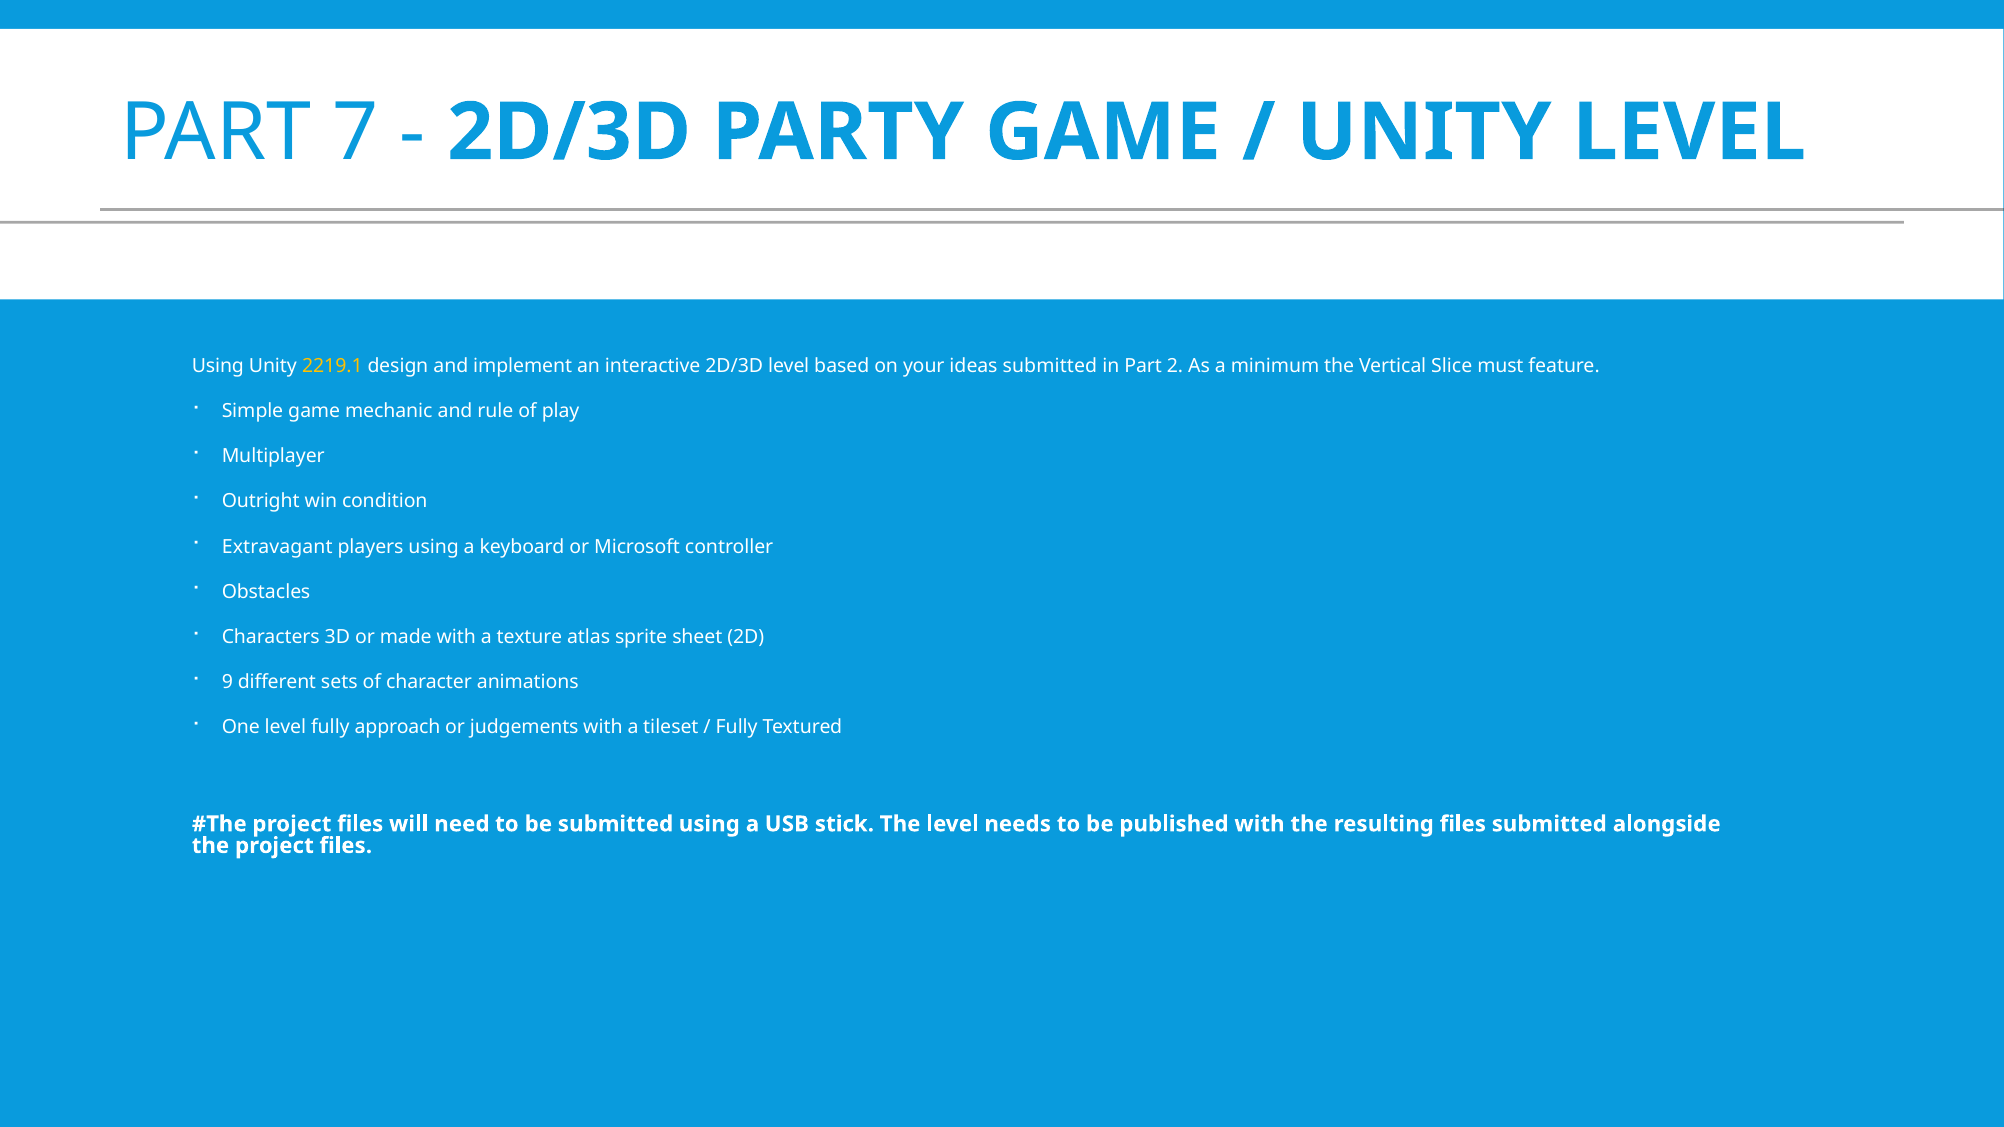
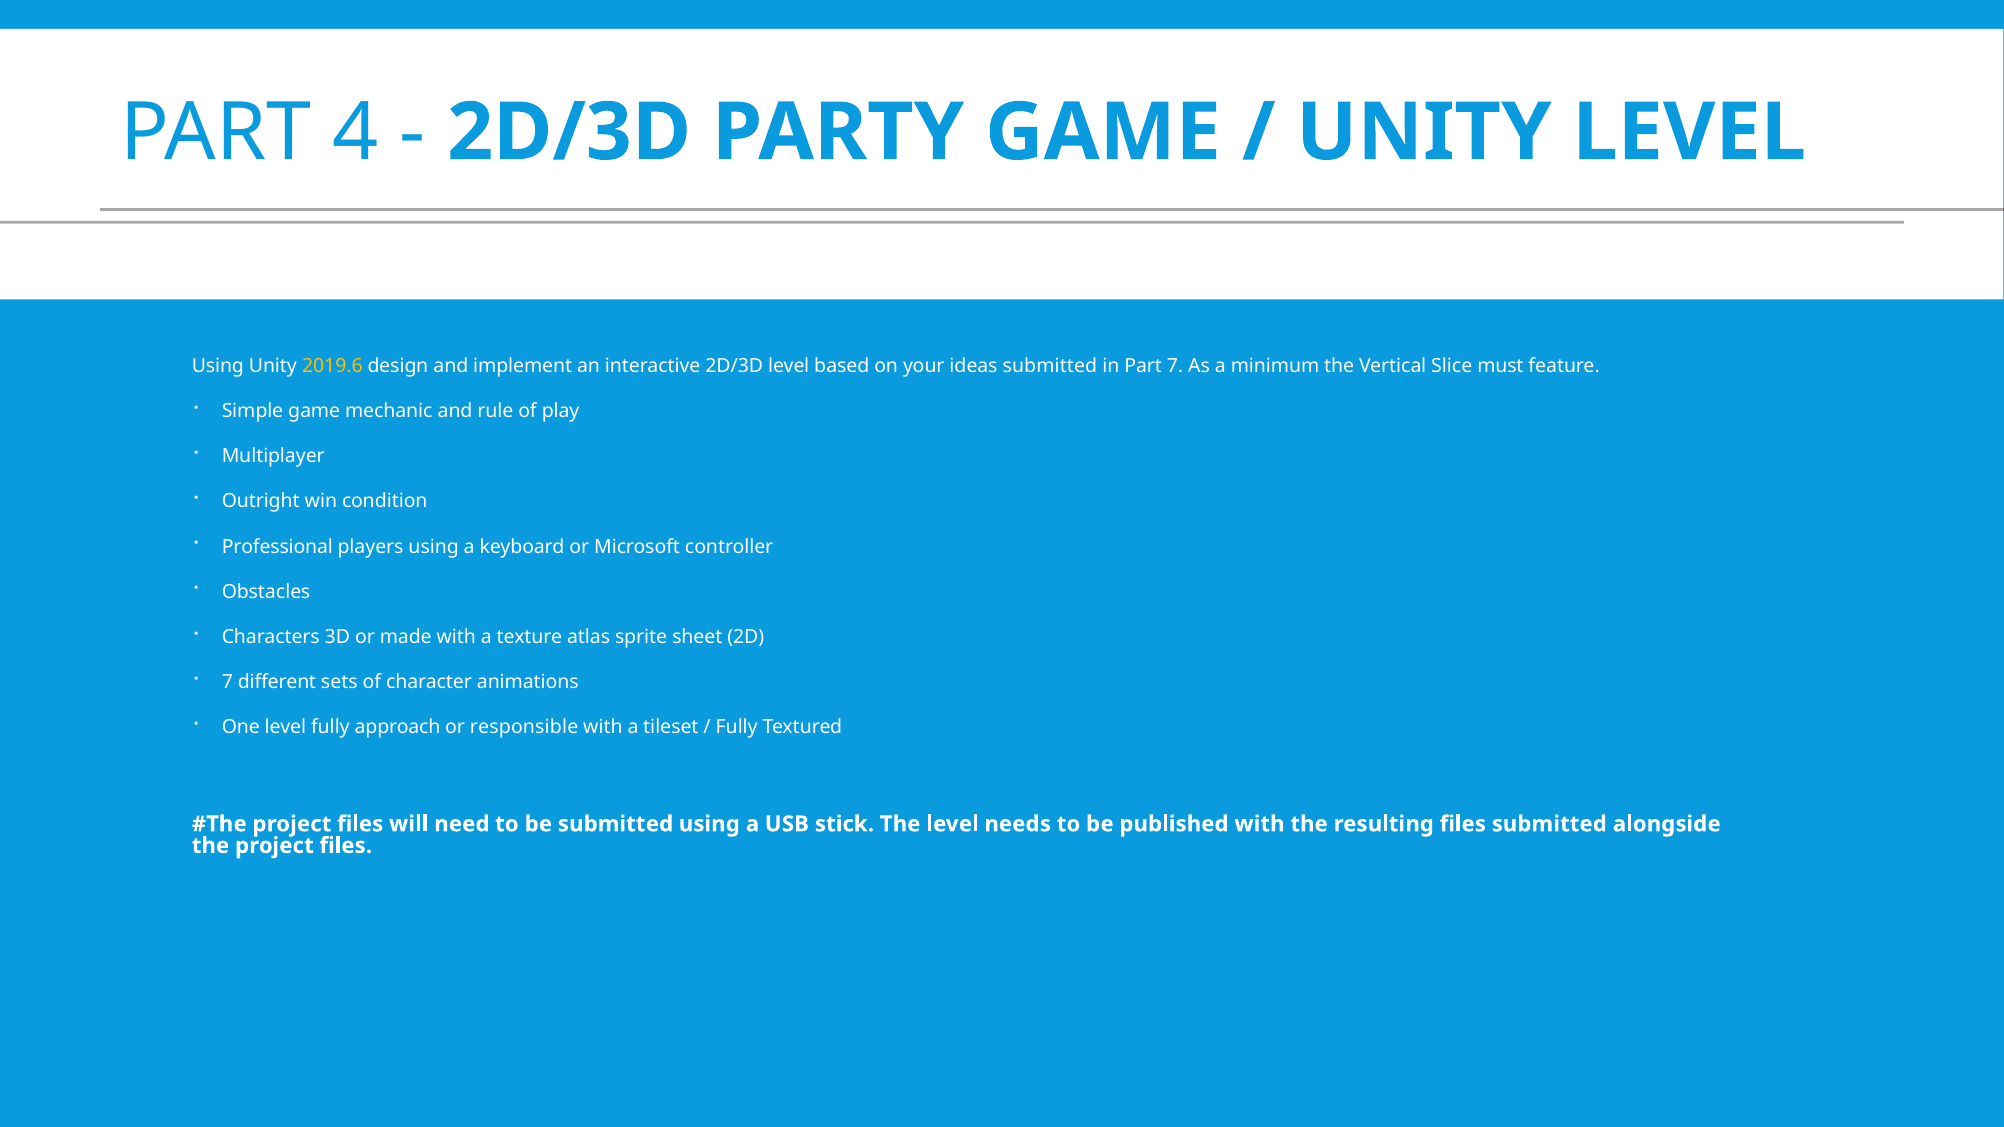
7: 7 -> 4
2219.1: 2219.1 -> 2019.6
Part 2: 2 -> 7
Extravagant: Extravagant -> Professional
9 at (227, 682): 9 -> 7
judgements: judgements -> responsible
